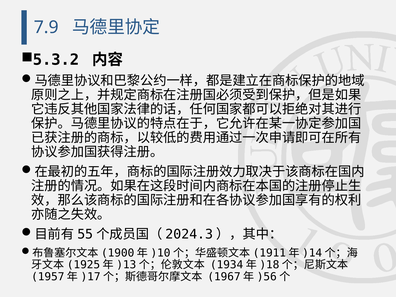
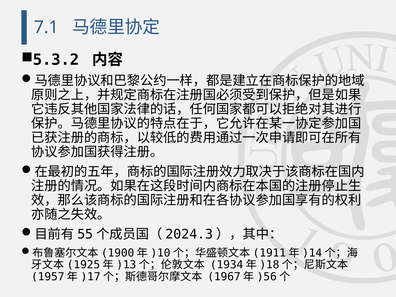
7.9: 7.9 -> 7.1
